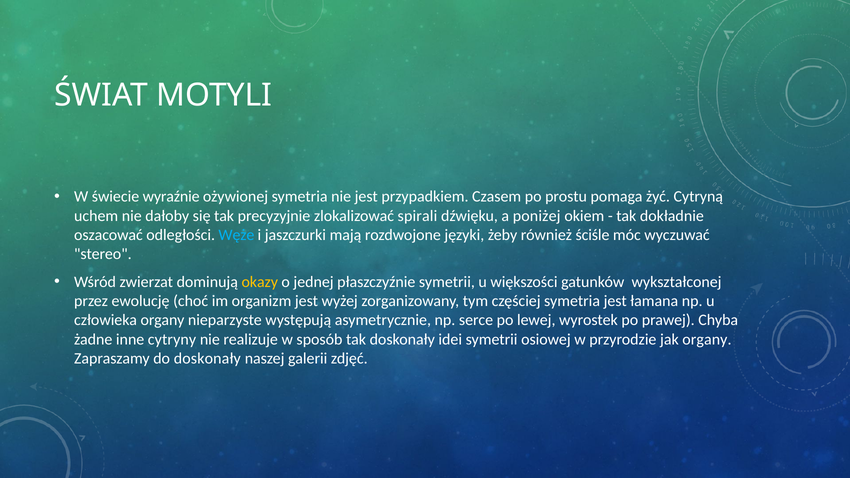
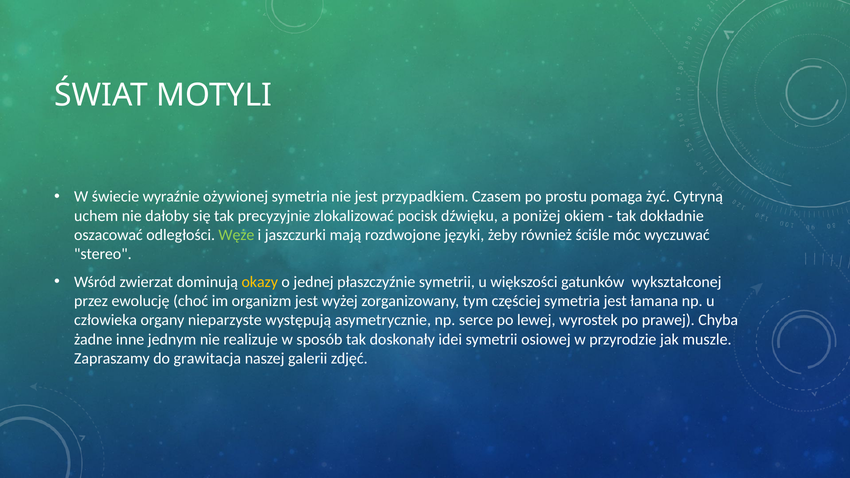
spirali: spirali -> pocisk
Węże colour: light blue -> light green
cytryny: cytryny -> jednym
jak organy: organy -> muszle
do doskonały: doskonały -> grawitacja
